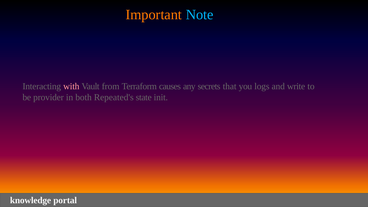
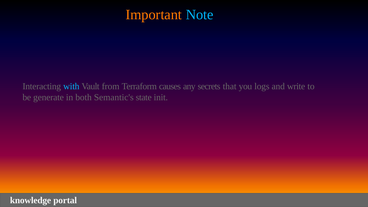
with colour: pink -> light blue
provider: provider -> generate
Repeated's: Repeated's -> Semantic's
